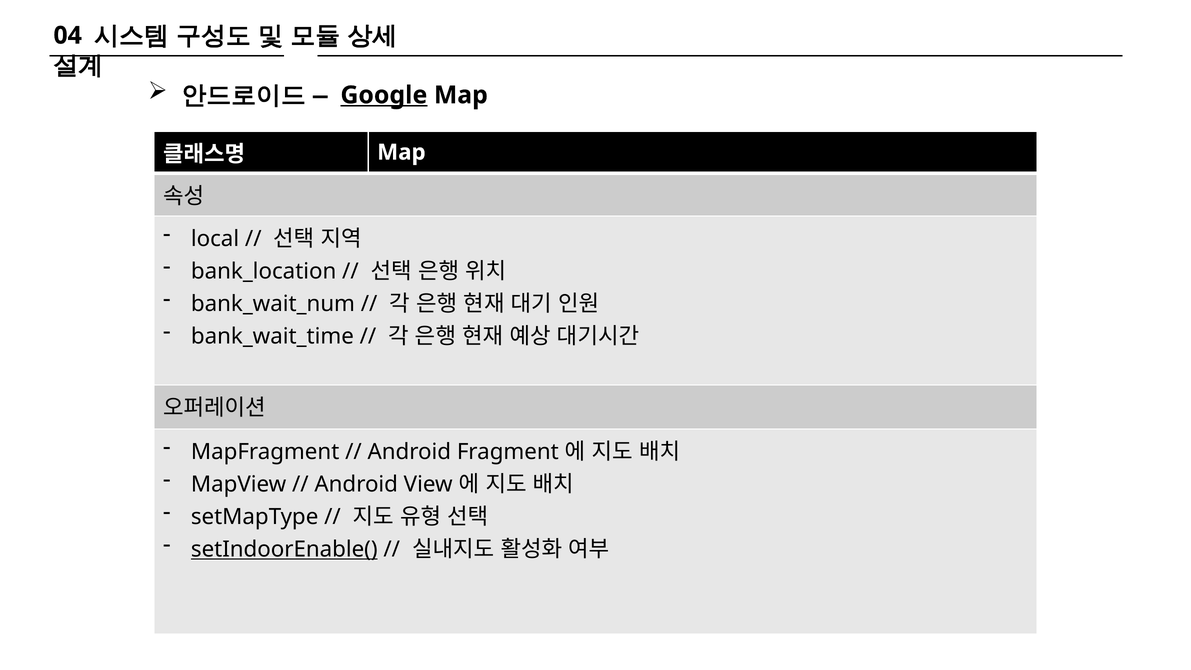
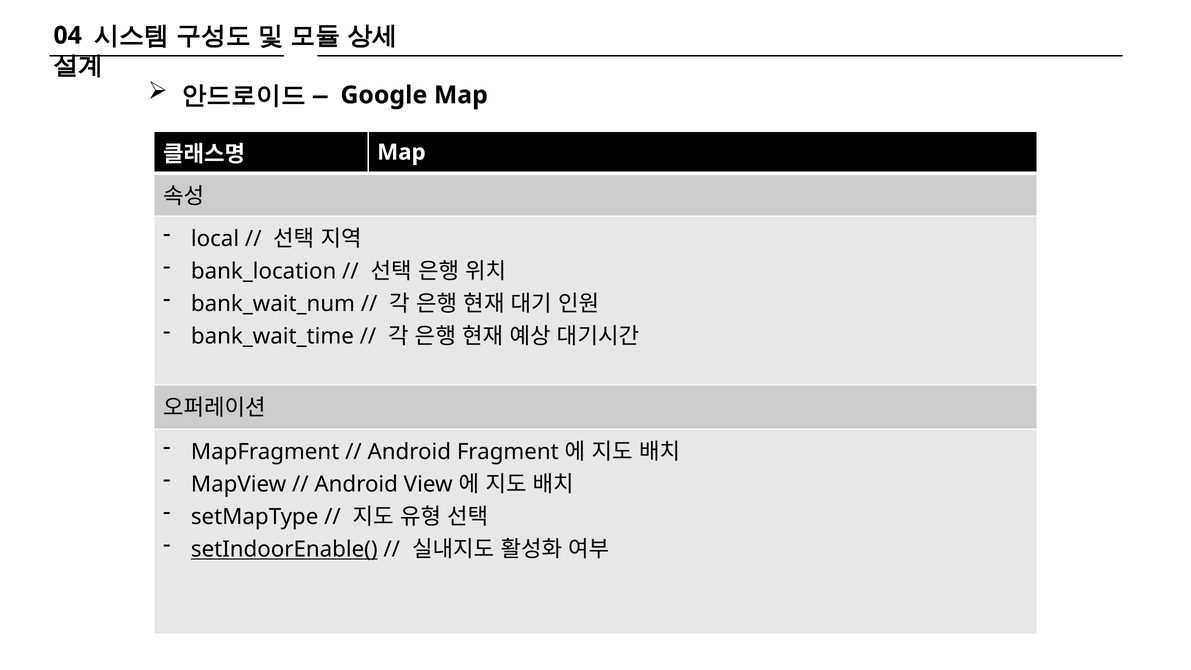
Google underline: present -> none
